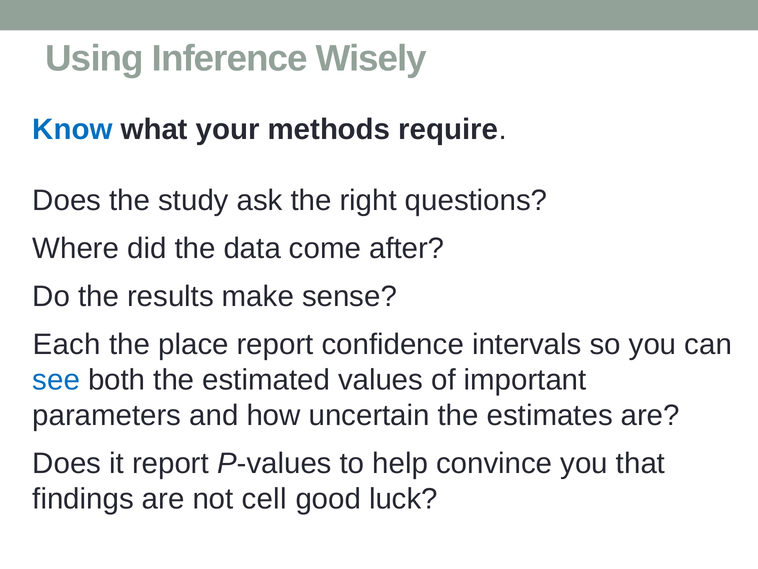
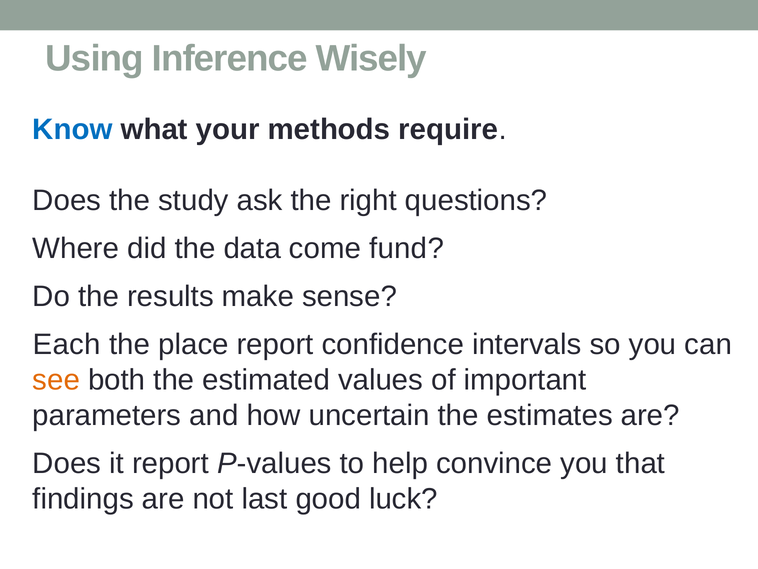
after: after -> fund
see colour: blue -> orange
cell: cell -> last
